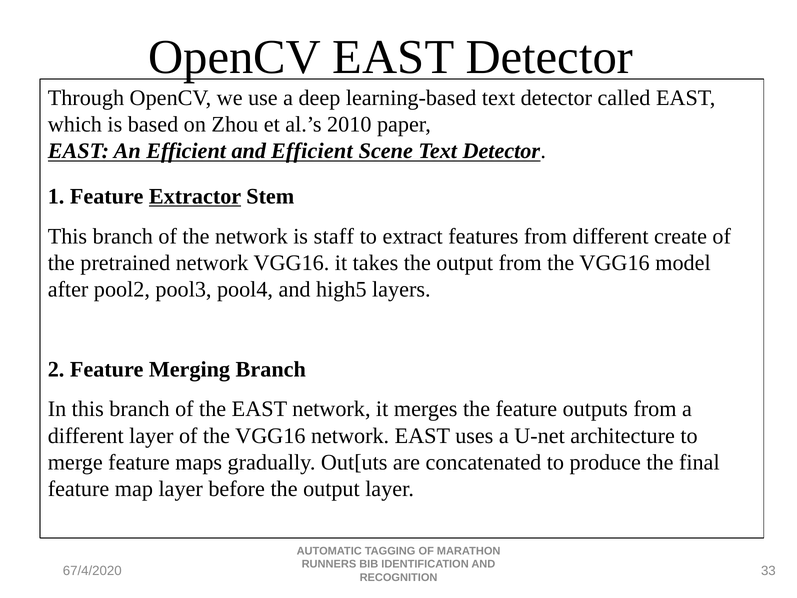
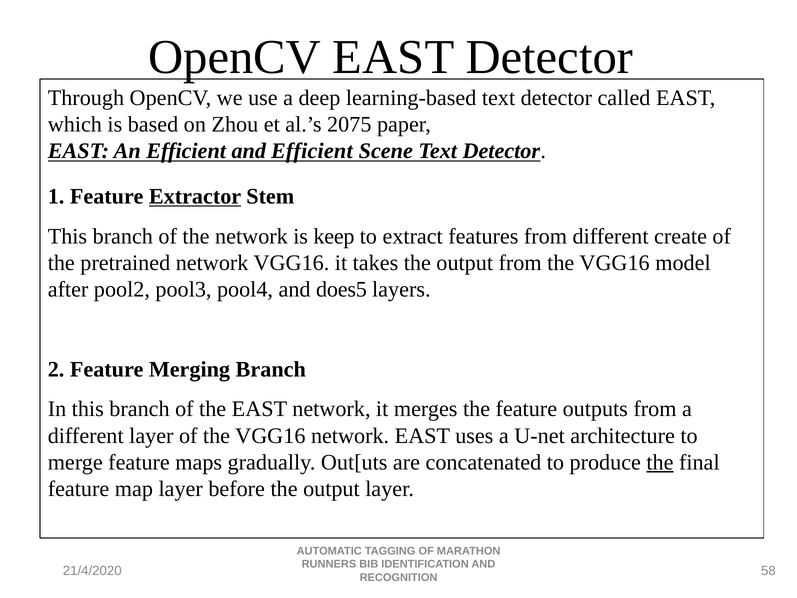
2010: 2010 -> 2075
staff: staff -> keep
high5: high5 -> does5
the at (660, 462) underline: none -> present
67/4/2020: 67/4/2020 -> 21/4/2020
33: 33 -> 58
